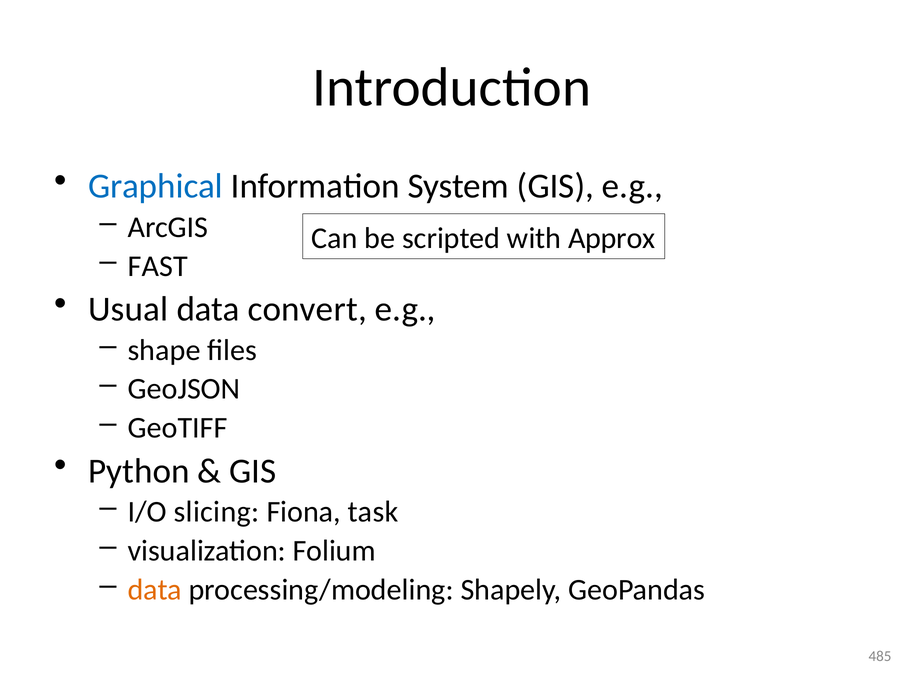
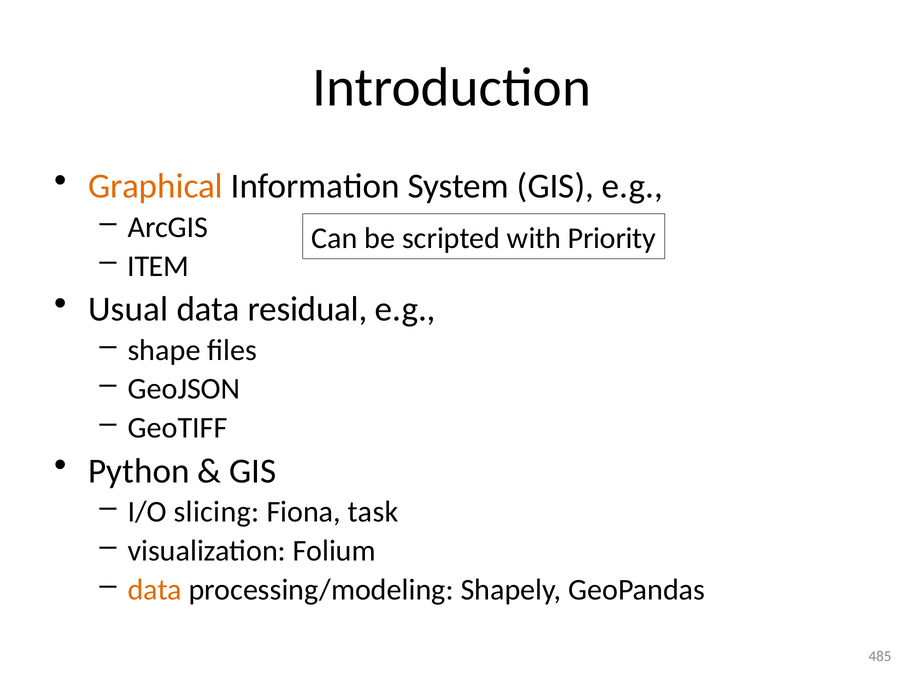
Graphical colour: blue -> orange
Approx: Approx -> Priority
FAST: FAST -> ITEM
convert: convert -> residual
